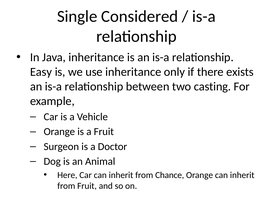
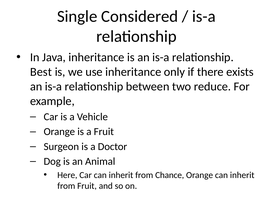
Easy: Easy -> Best
casting: casting -> reduce
